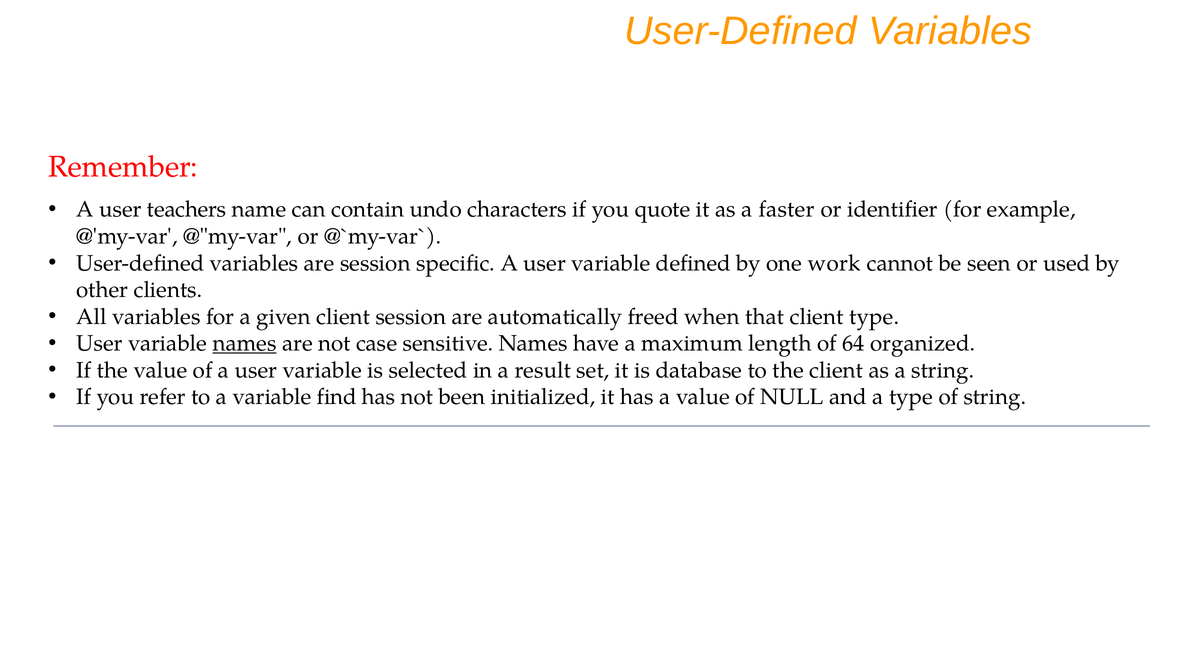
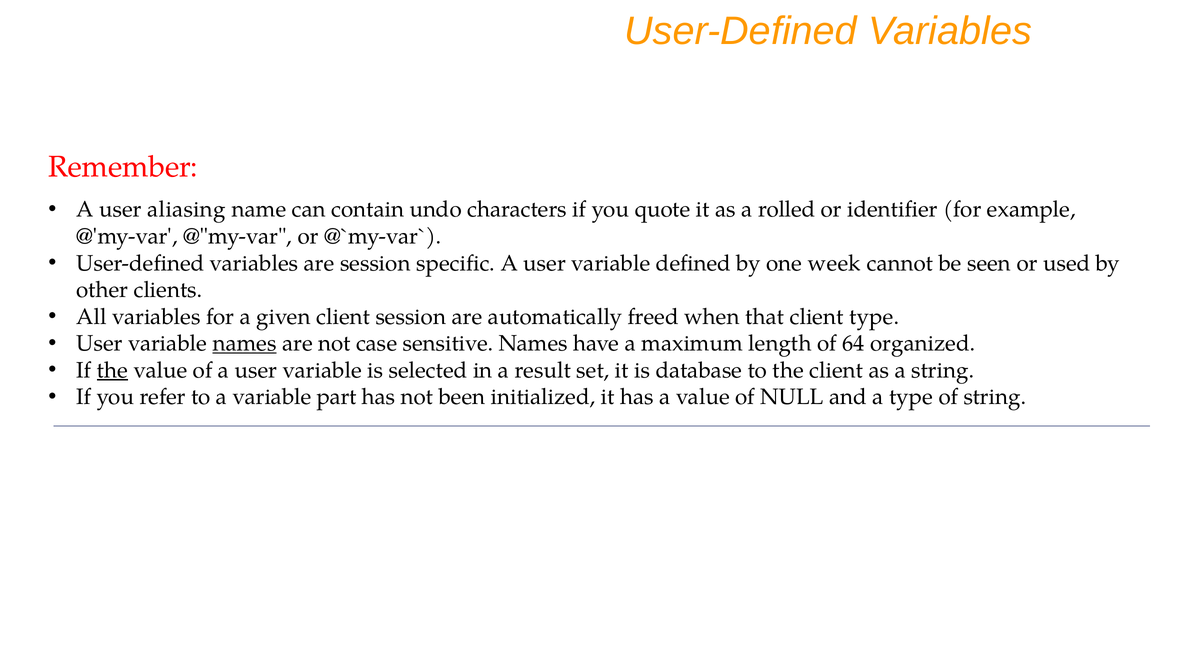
teachers: teachers -> aliasing
faster: faster -> rolled
work: work -> week
the at (112, 370) underline: none -> present
find: find -> part
